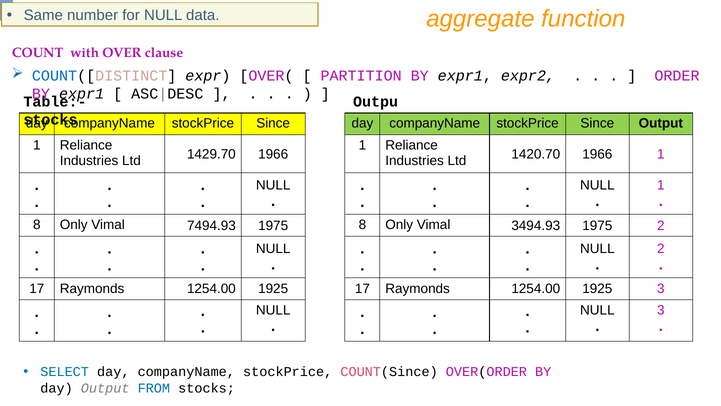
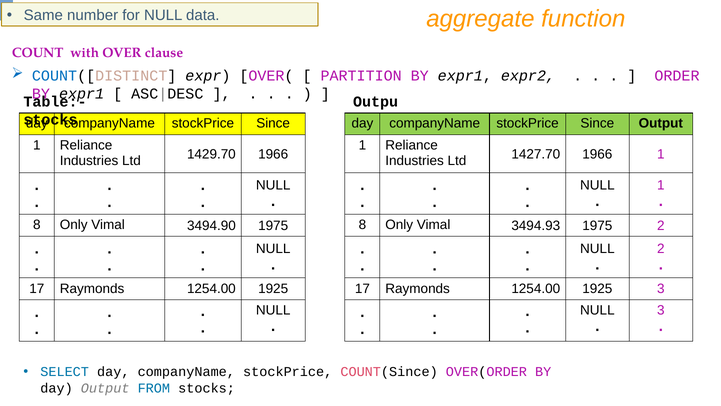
1420.70: 1420.70 -> 1427.70
7494.93: 7494.93 -> 3494.90
